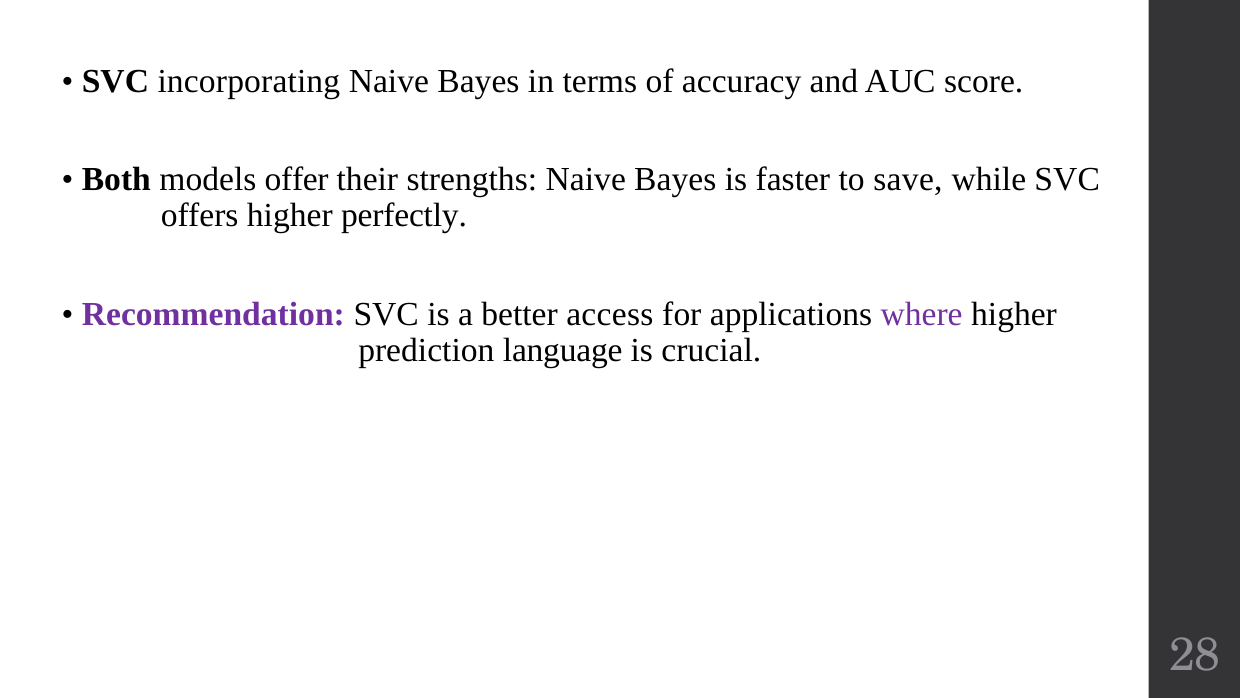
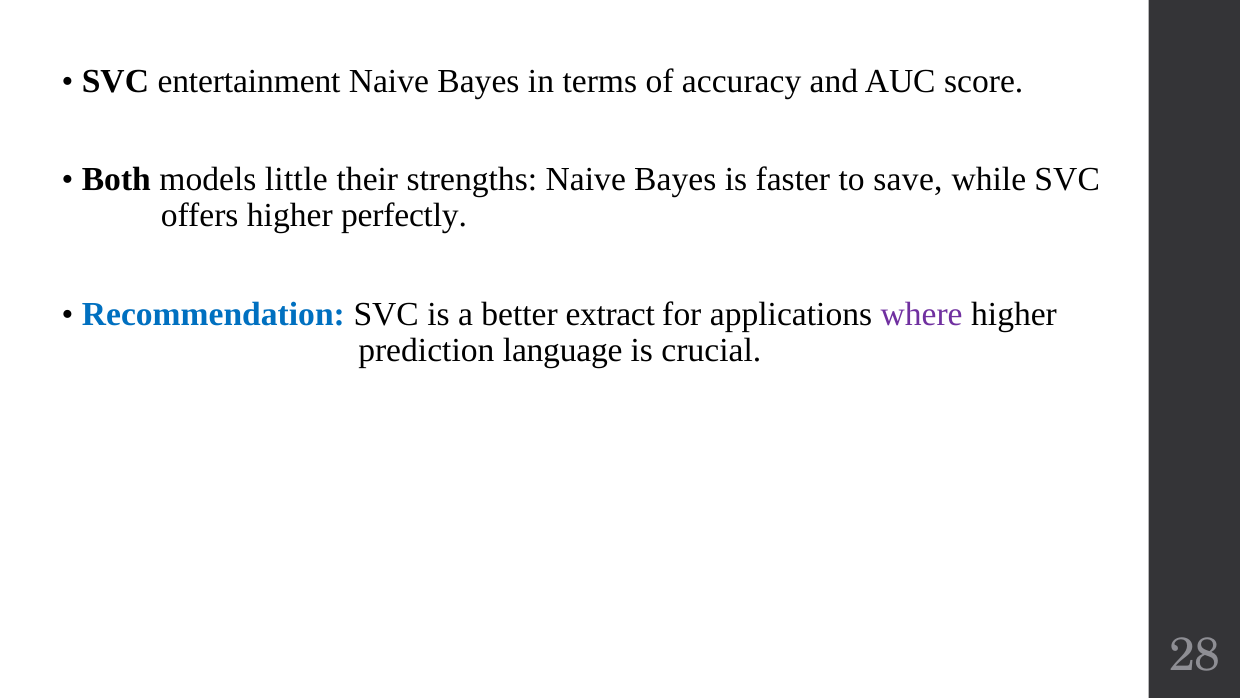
incorporating: incorporating -> entertainment
offer: offer -> little
Recommendation colour: purple -> blue
access: access -> extract
